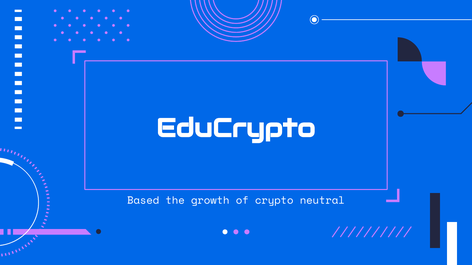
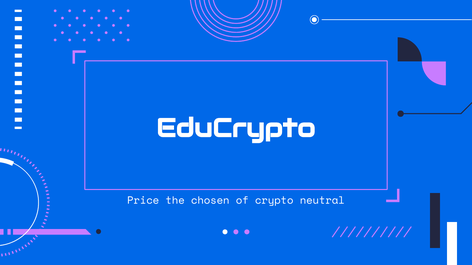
Based: Based -> Price
growth: growth -> chosen
